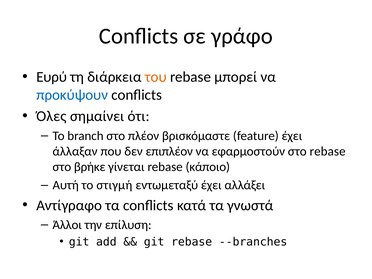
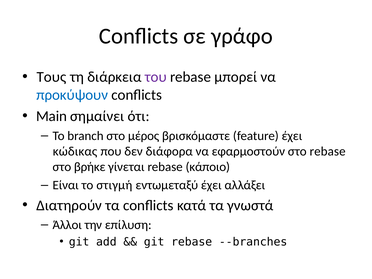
Ευρύ: Ευρύ -> Τους
του colour: orange -> purple
Όλες: Όλες -> Main
πλέον: πλέον -> μέρος
άλλαξαν: άλλαξαν -> κώδικας
επιπλέον: επιπλέον -> διάφορα
Αυτή: Αυτή -> Είναι
Αντίγραφο: Αντίγραφο -> Διατηρούν
